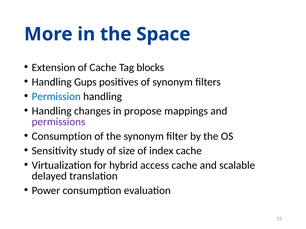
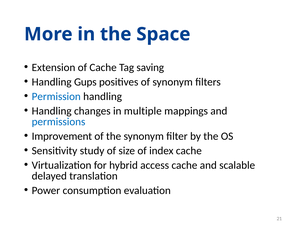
blocks: blocks -> saving
propose: propose -> multiple
permissions colour: purple -> blue
Consumption at (62, 137): Consumption -> Improvement
